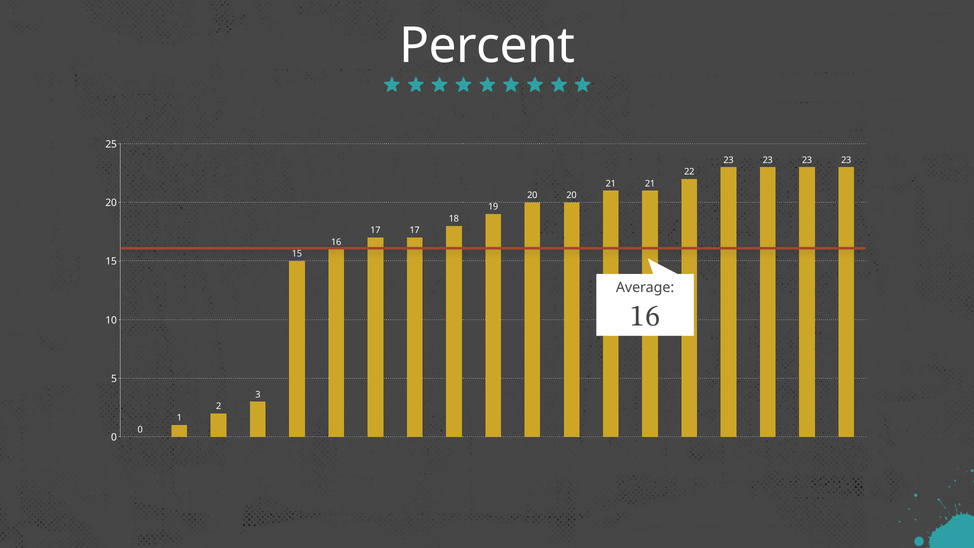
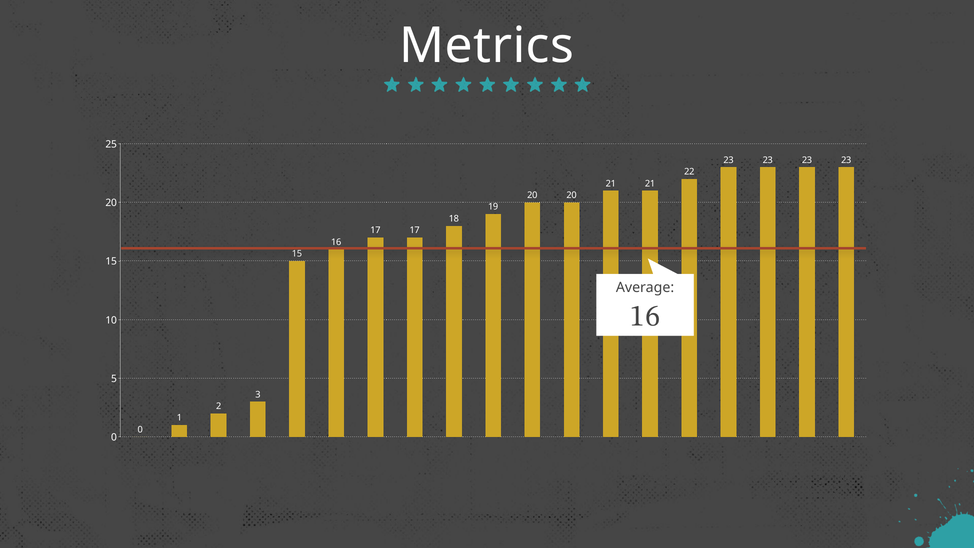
Percent: Percent -> Metrics
